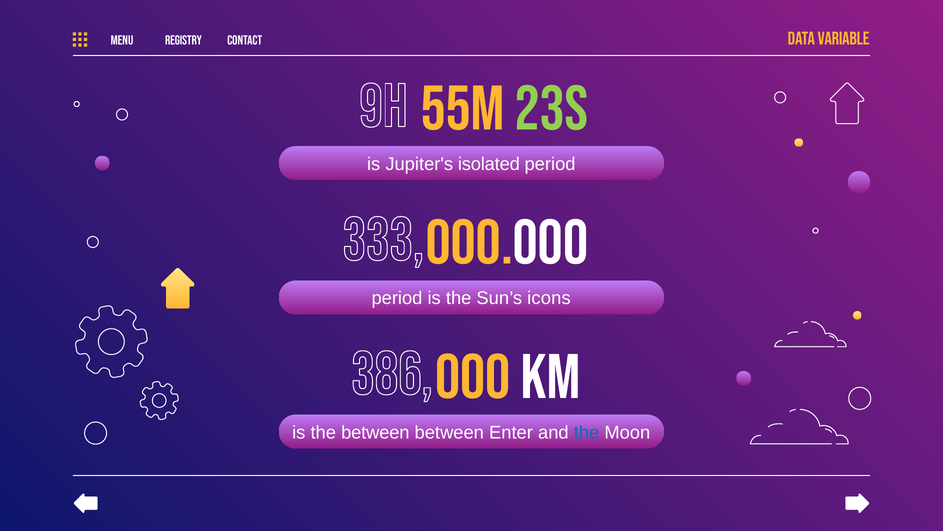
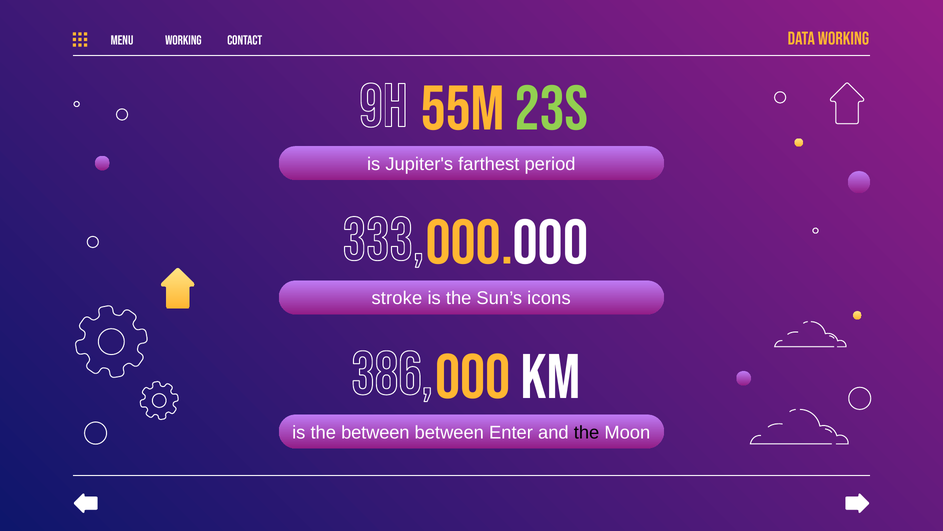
Data VARIABLE: VARIABLE -> WORKING
MENU REGISTRY: REGISTRY -> WORKING
isolated: isolated -> farthest
period at (397, 298): period -> stroke
the at (587, 432) colour: blue -> black
